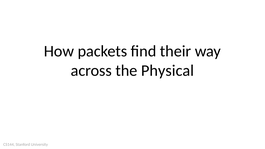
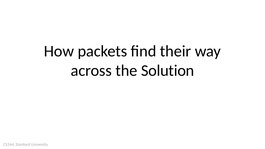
Physical: Physical -> Solution
